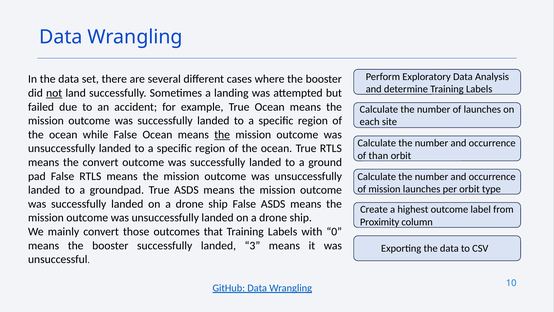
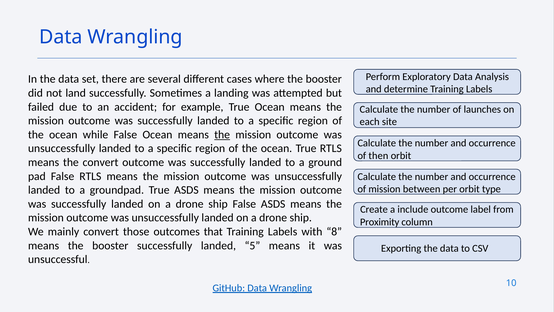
not underline: present -> none
than: than -> then
mission launches: launches -> between
highest: highest -> include
0: 0 -> 8
3: 3 -> 5
